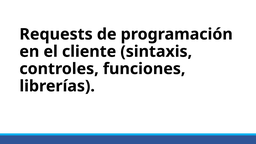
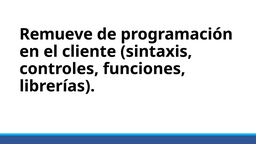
Requests: Requests -> Remueve
